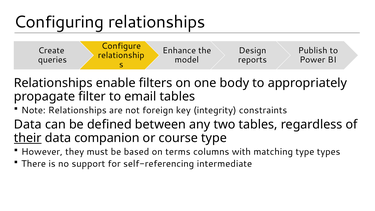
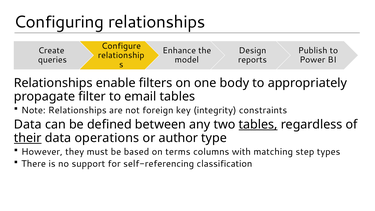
tables at (258, 124) underline: none -> present
companion: companion -> operations
course: course -> author
matching type: type -> step
intermediate: intermediate -> classification
